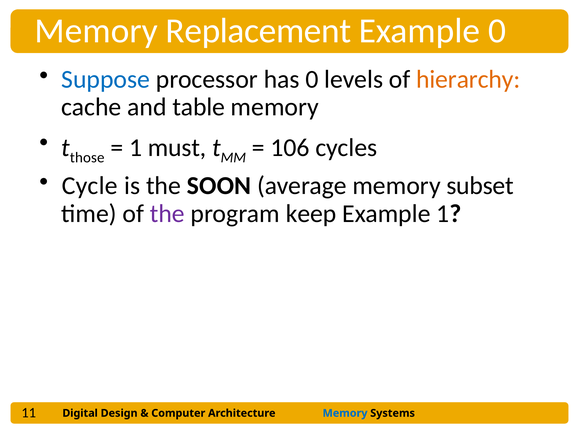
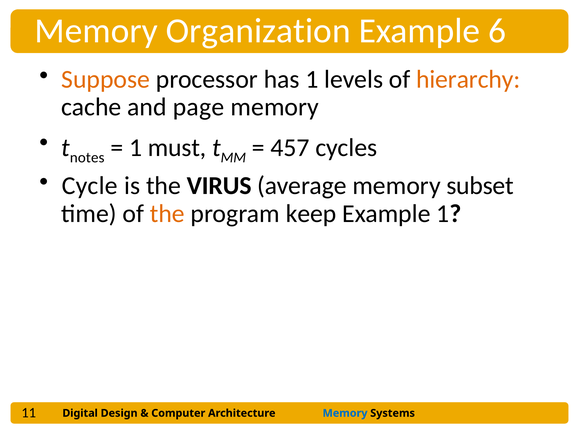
Replacement: Replacement -> Organization
Example 0: 0 -> 6
Suppose colour: blue -> orange
has 0: 0 -> 1
table: table -> page
those: those -> notes
106: 106 -> 457
SOON: SOON -> VIRUS
the at (167, 214) colour: purple -> orange
